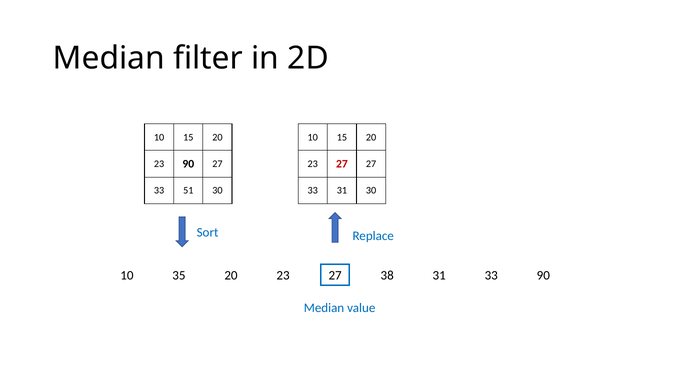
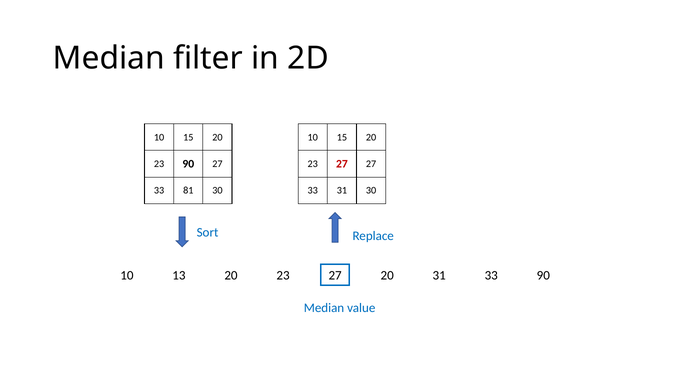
51: 51 -> 81
35: 35 -> 13
27 38: 38 -> 20
